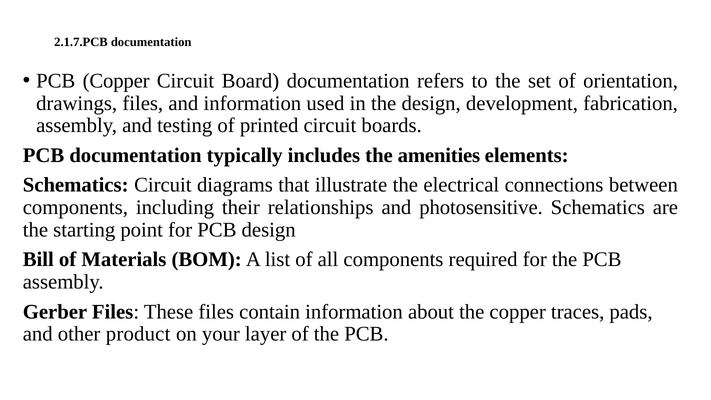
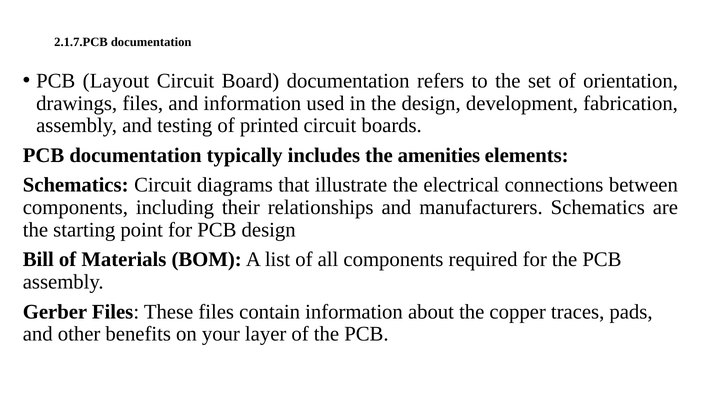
PCB Copper: Copper -> Layout
photosensitive: photosensitive -> manufacturers
product: product -> benefits
